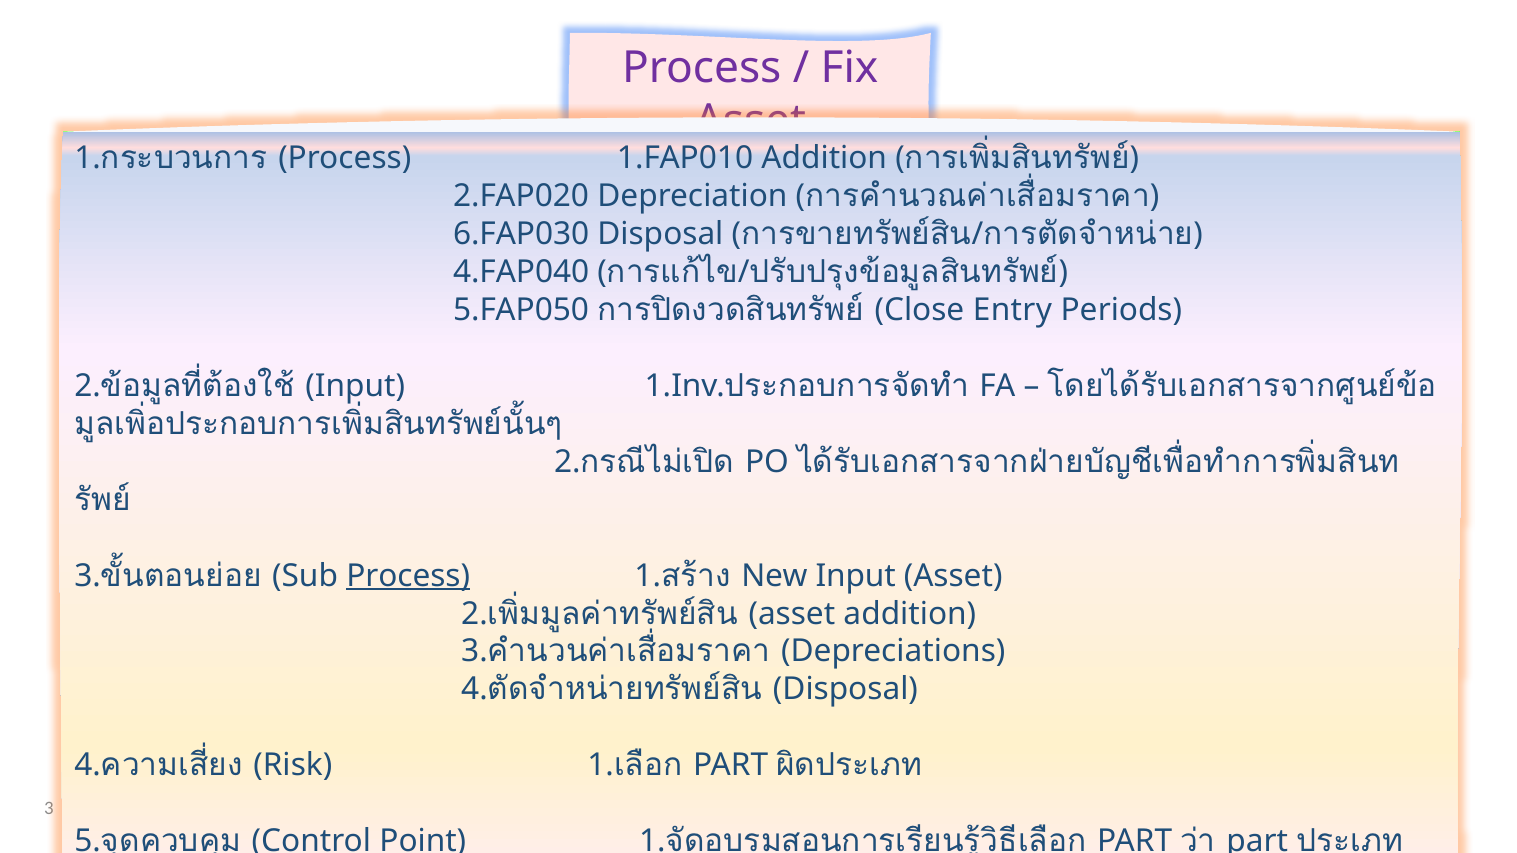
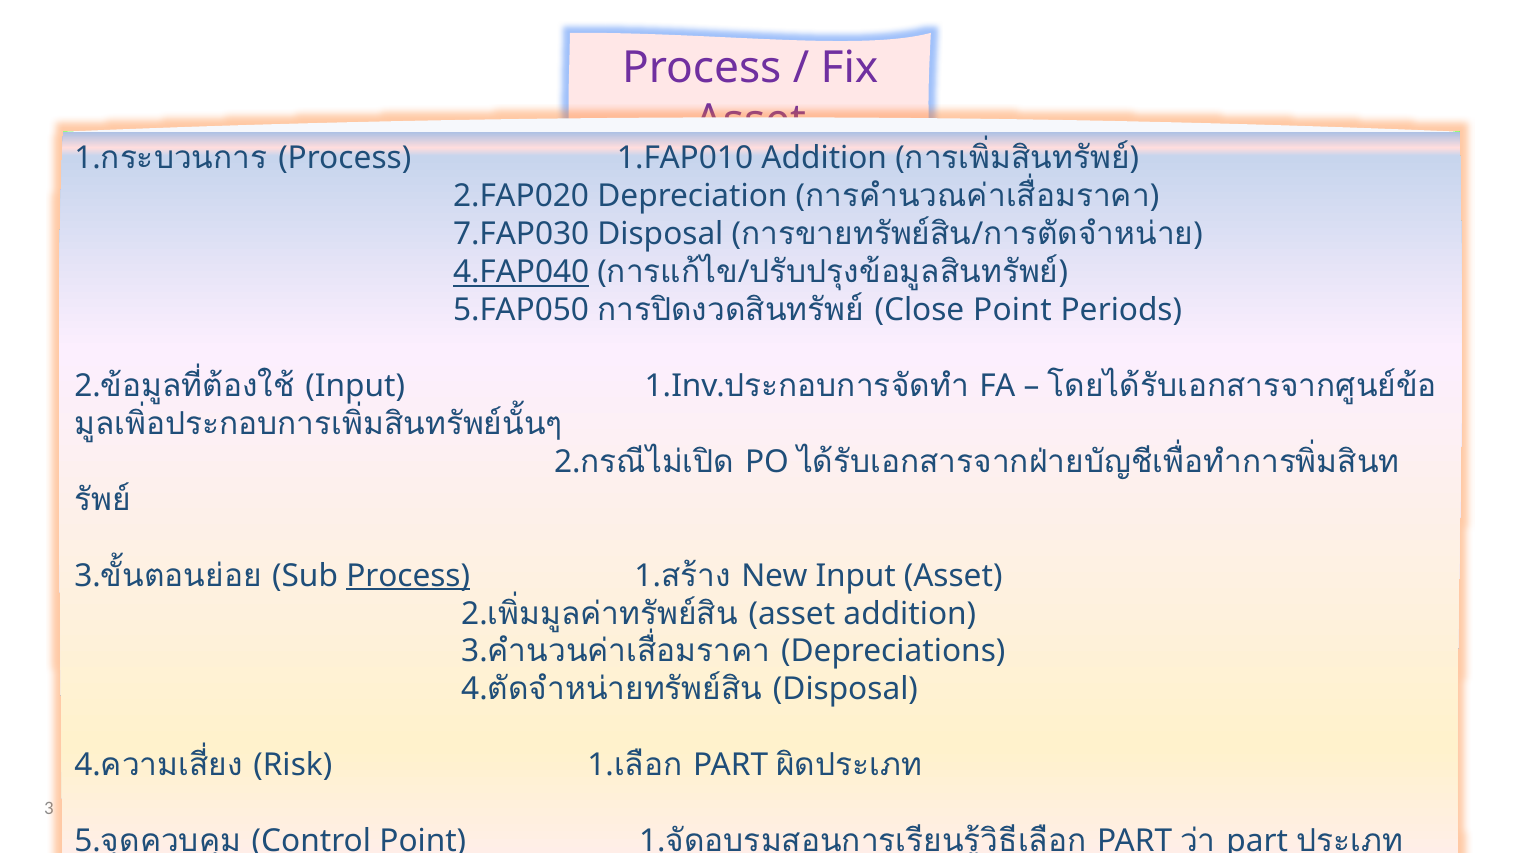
6.FAP030: 6.FAP030 -> 7.FAP030
4.FAP040 underline: none -> present
Close Entry: Entry -> Point
